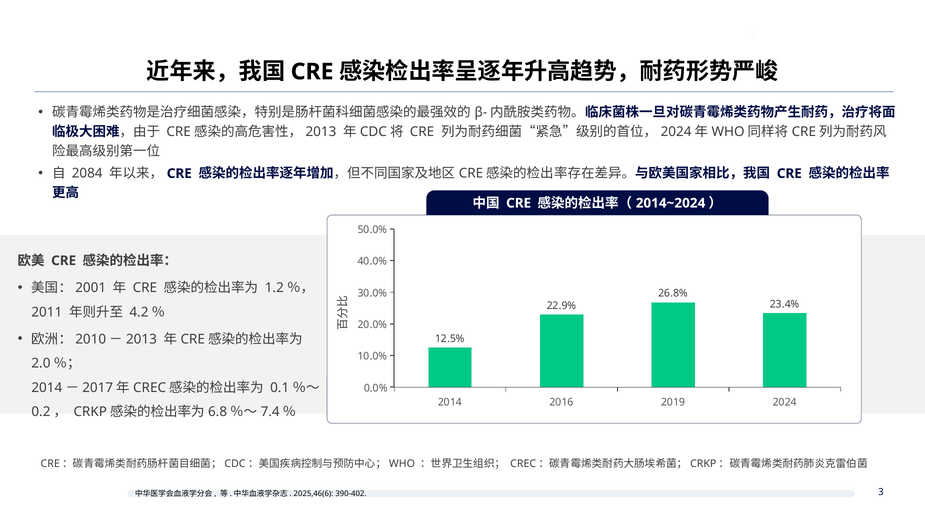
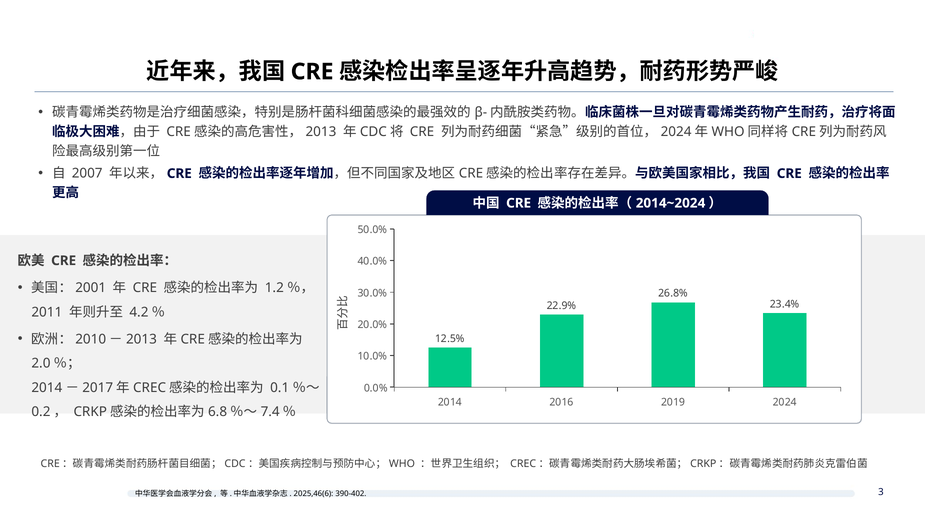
2084: 2084 -> 2007
